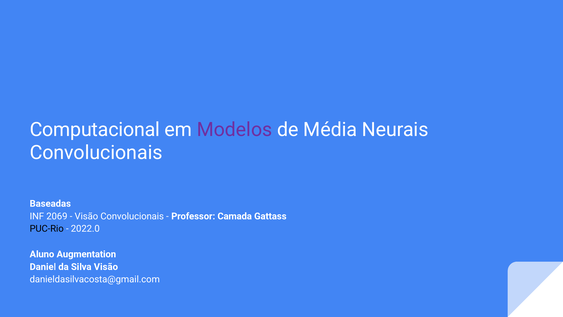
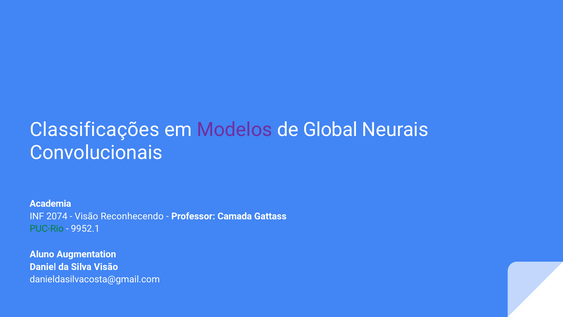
Computacional: Computacional -> Classificações
Média: Média -> Global
Baseadas: Baseadas -> Academia
2069: 2069 -> 2074
Visão Convolucionais: Convolucionais -> Reconhecendo
PUC-Rio colour: black -> green
2022.0: 2022.0 -> 9952.1
